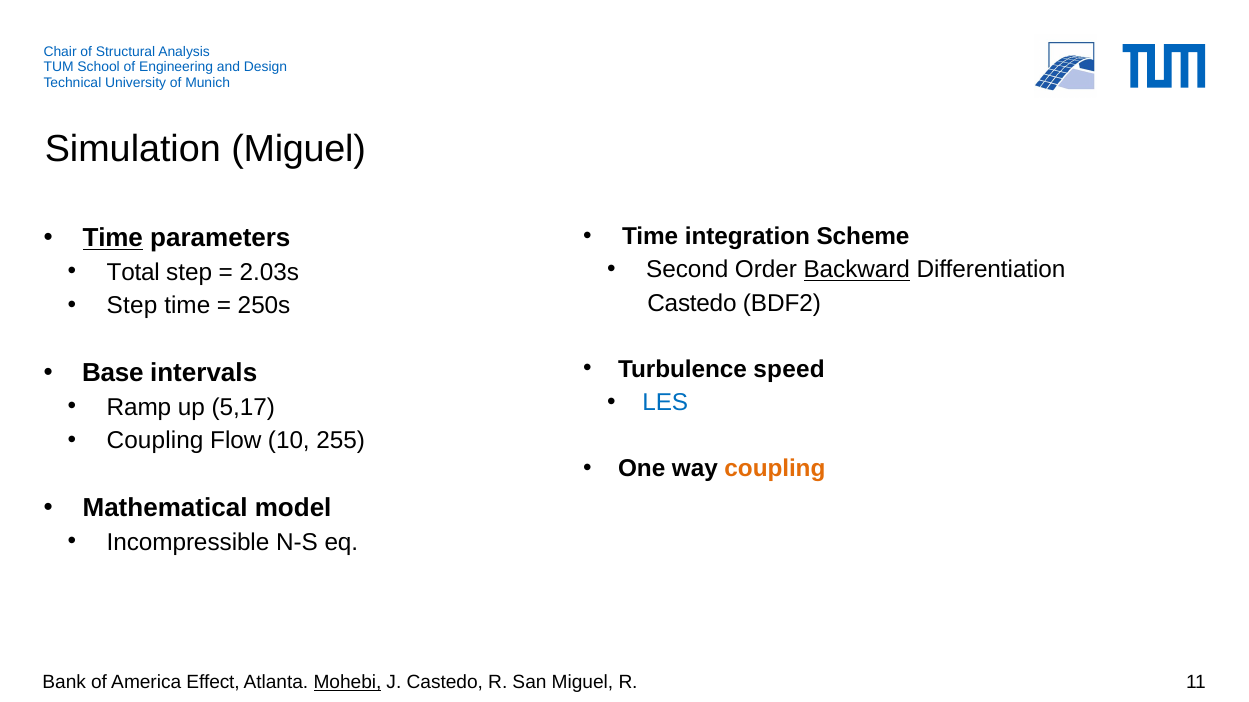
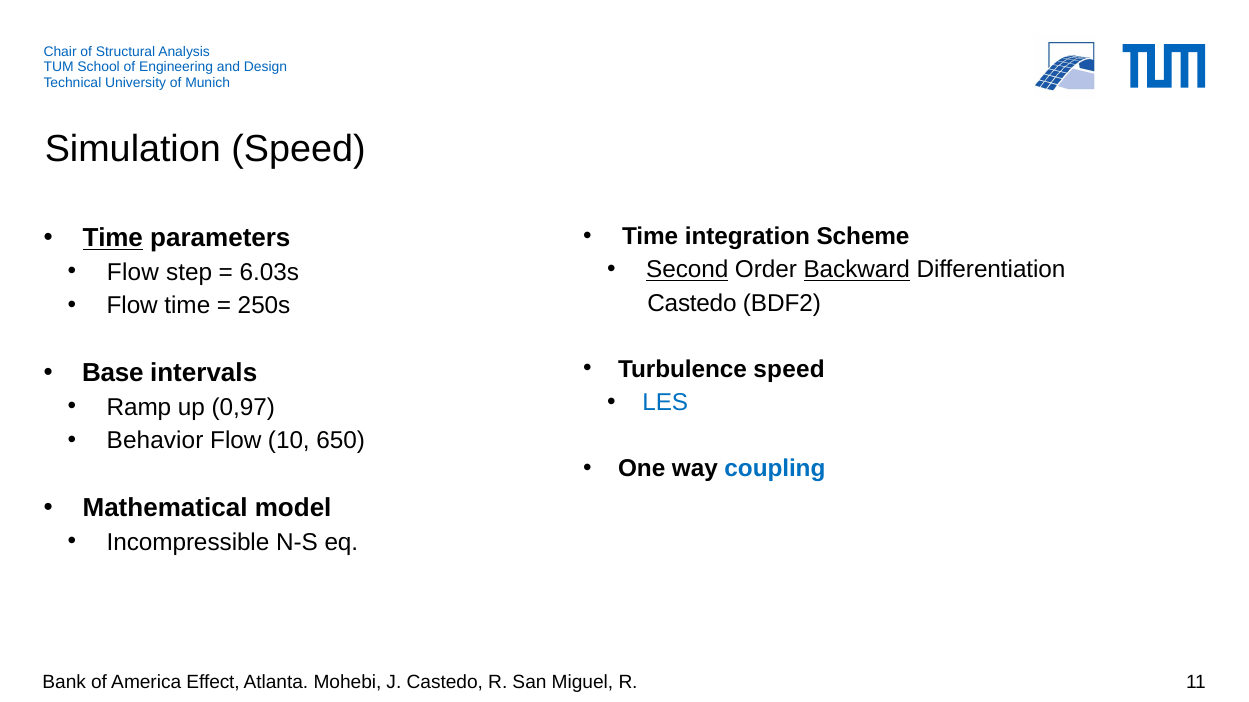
Simulation Miguel: Miguel -> Speed
Second underline: none -> present
Total at (133, 272): Total -> Flow
2.03s: 2.03s -> 6.03s
Step at (132, 306): Step -> Flow
5,17: 5,17 -> 0,97
Coupling at (155, 441): Coupling -> Behavior
255: 255 -> 650
coupling at (775, 469) colour: orange -> blue
Mohebi underline: present -> none
